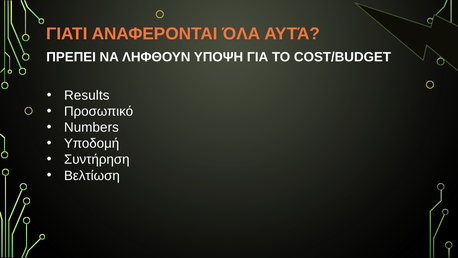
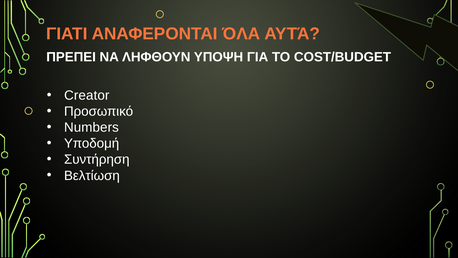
Results: Results -> Creator
